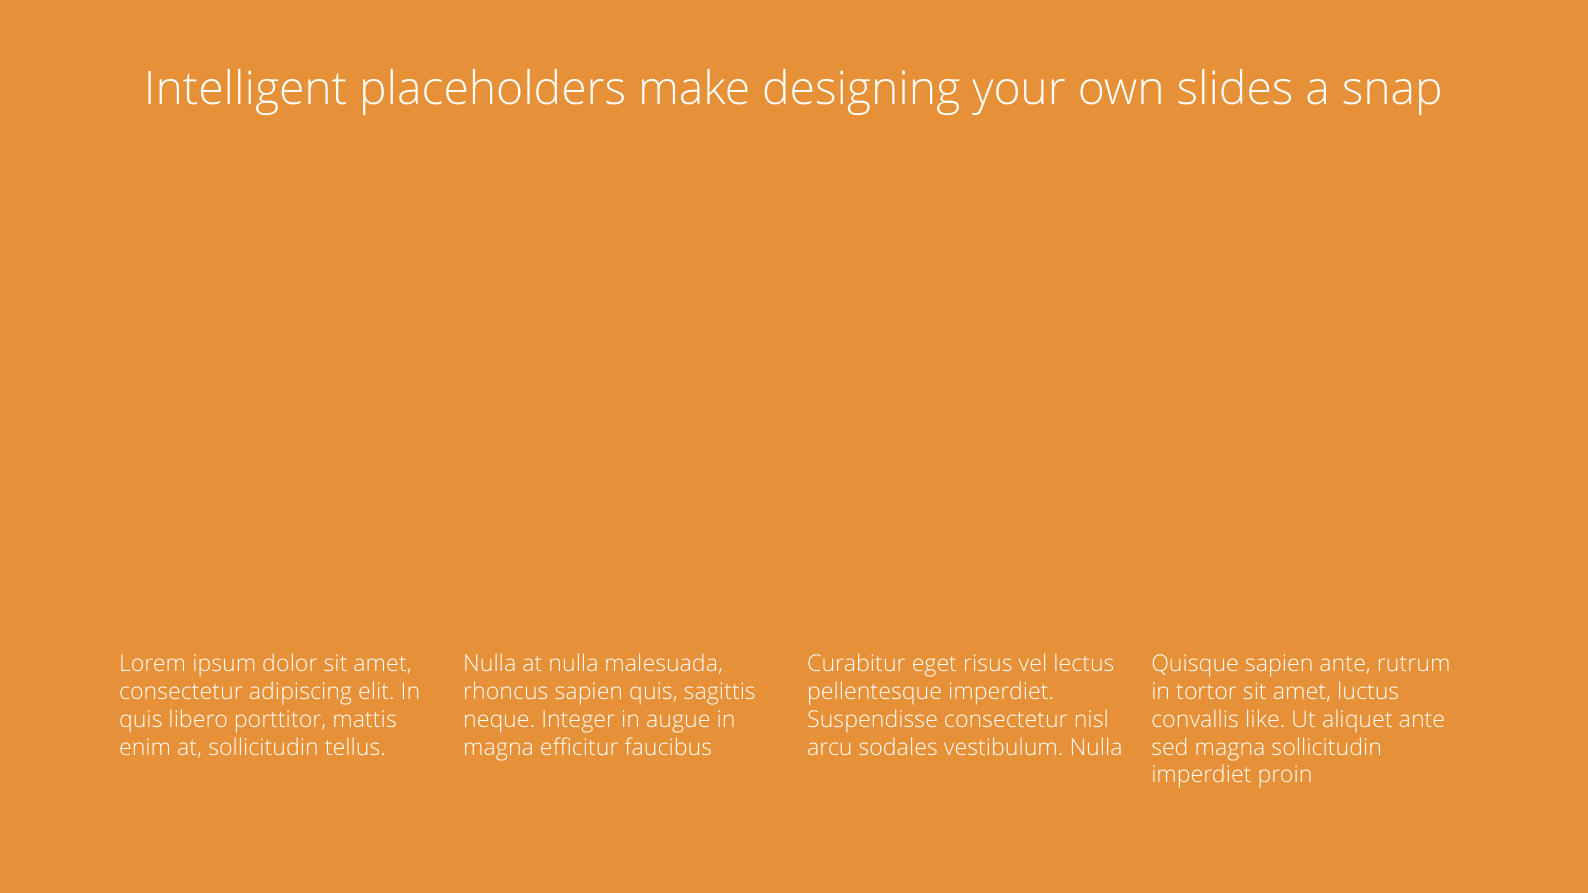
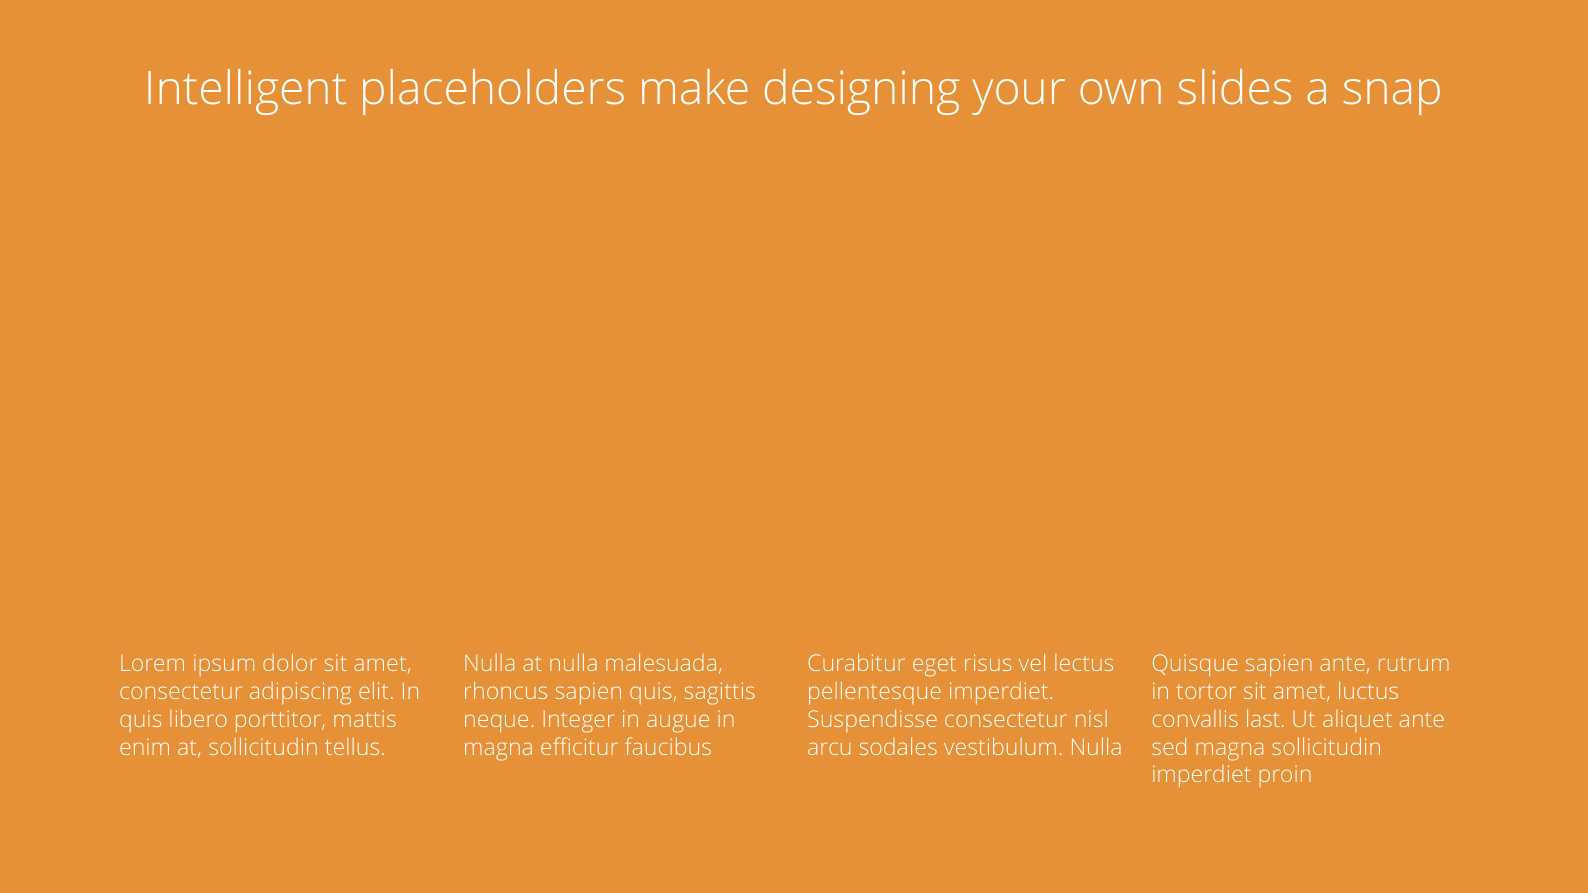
like: like -> last
